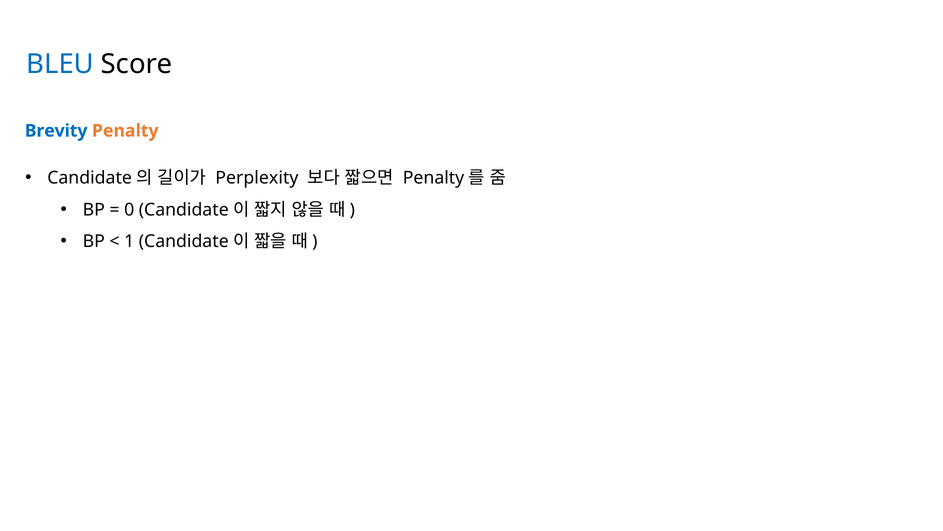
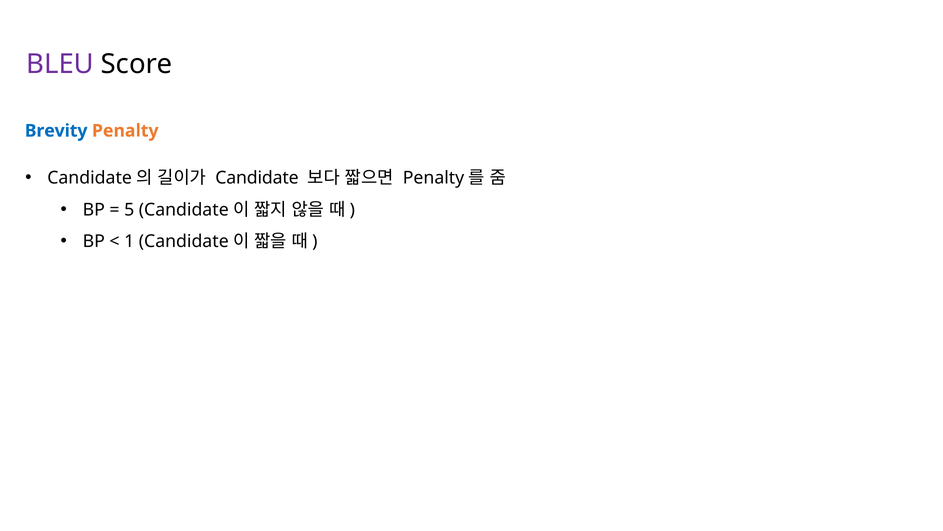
BLEU colour: blue -> purple
Perplexity: Perplexity -> Candidate
0: 0 -> 5
